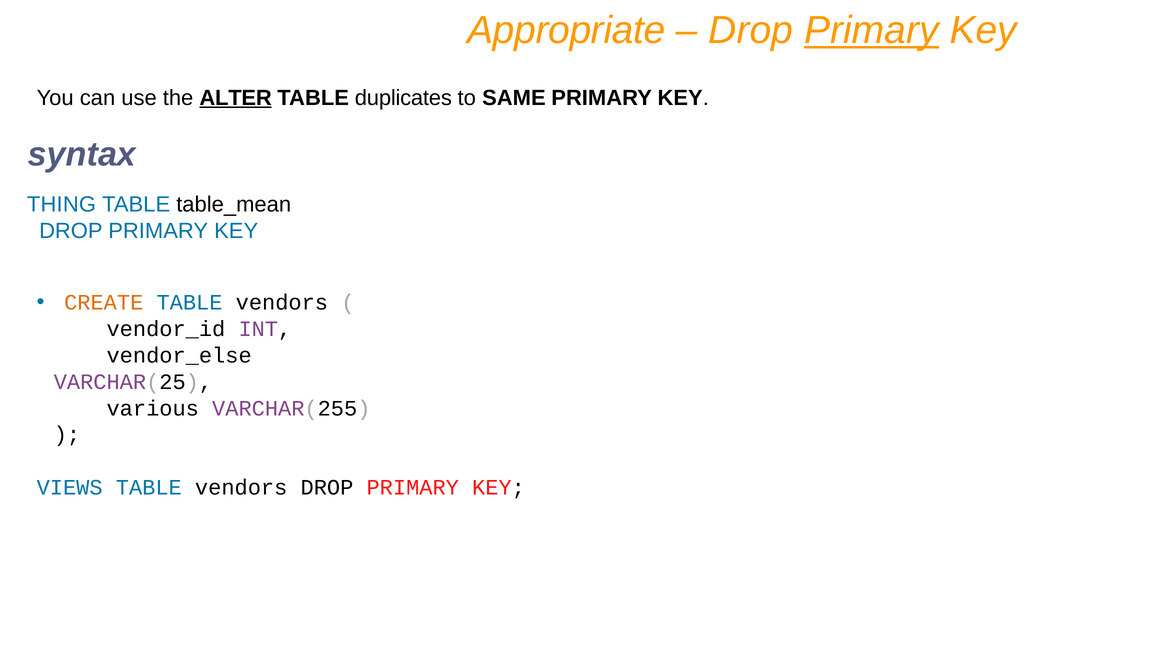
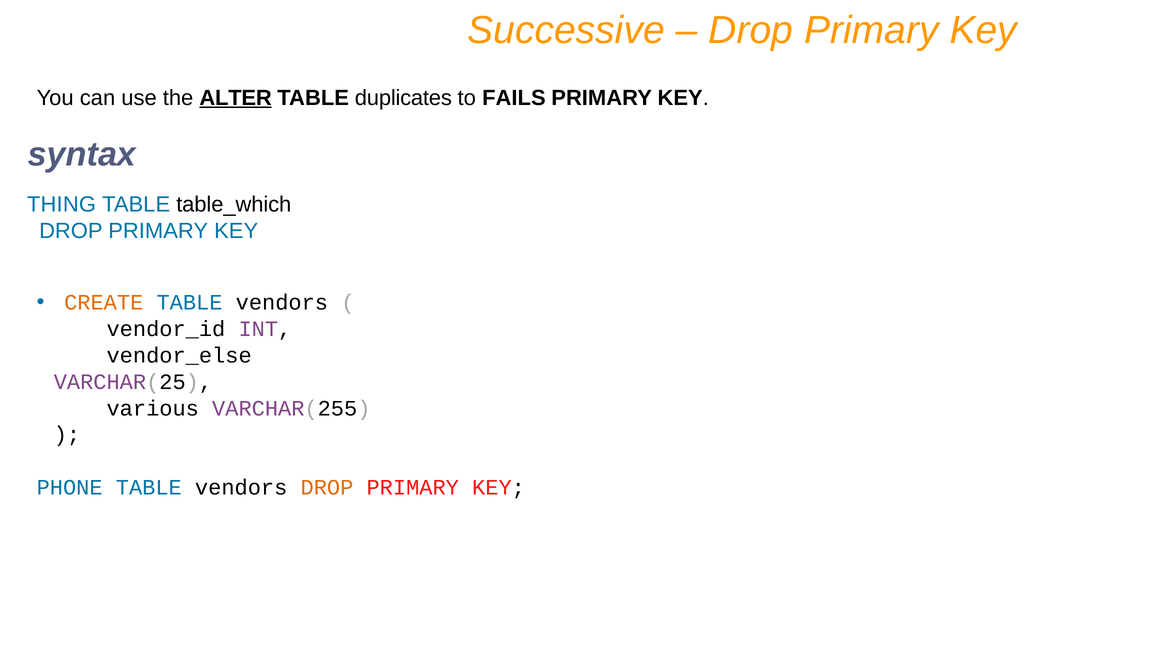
Appropriate: Appropriate -> Successive
Primary at (871, 31) underline: present -> none
SAME: SAME -> FAILS
table_mean: table_mean -> table_which
VIEWS: VIEWS -> PHONE
DROP at (327, 487) colour: black -> orange
